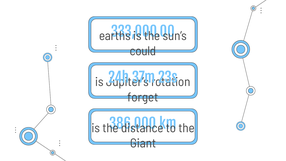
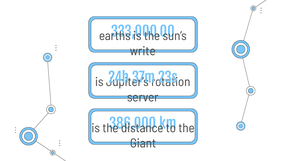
could: could -> write
forget: forget -> server
